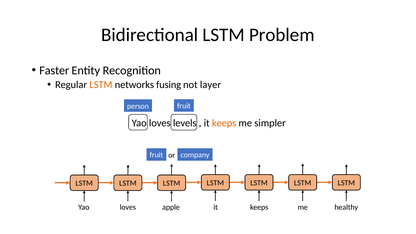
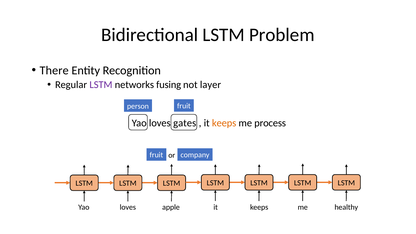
Faster: Faster -> There
LSTM at (101, 85) colour: orange -> purple
levels: levels -> gates
simpler: simpler -> process
